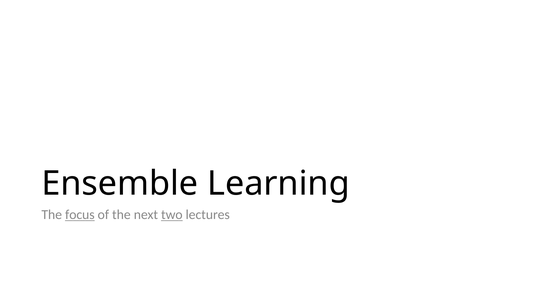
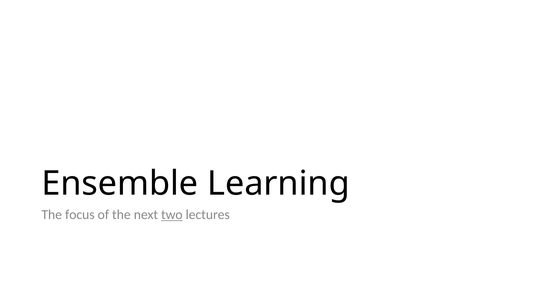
focus underline: present -> none
